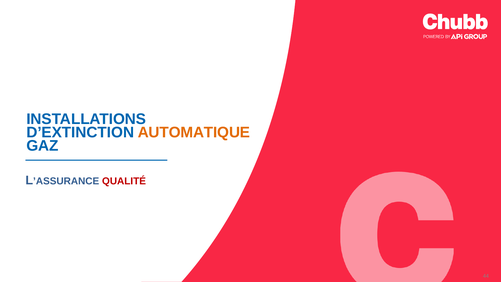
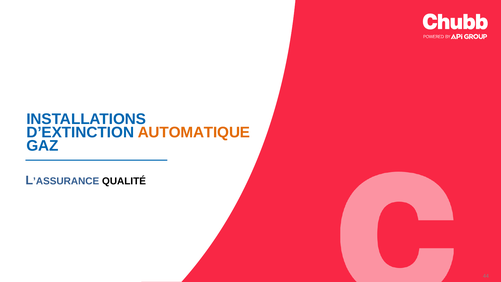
QUALITÉ colour: red -> black
